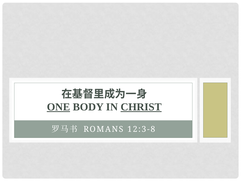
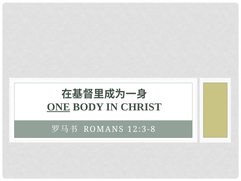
CHRIST underline: present -> none
